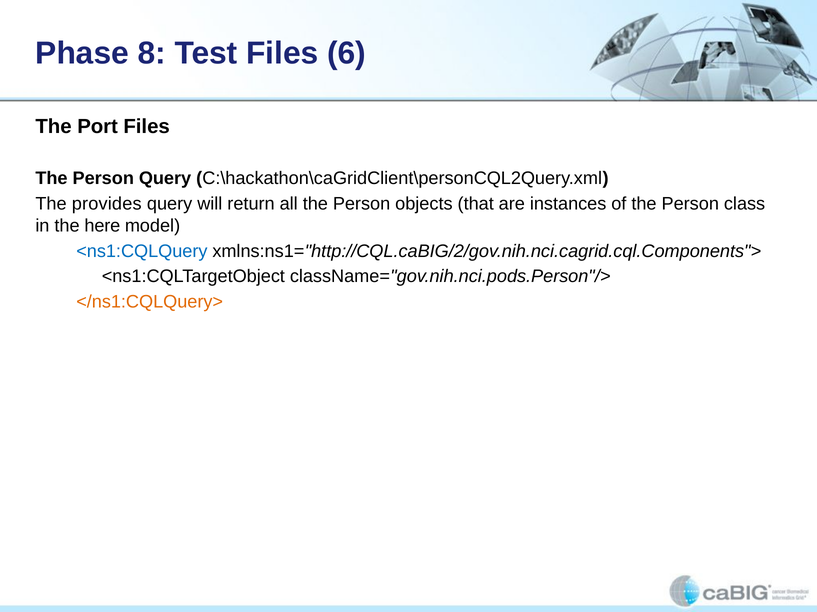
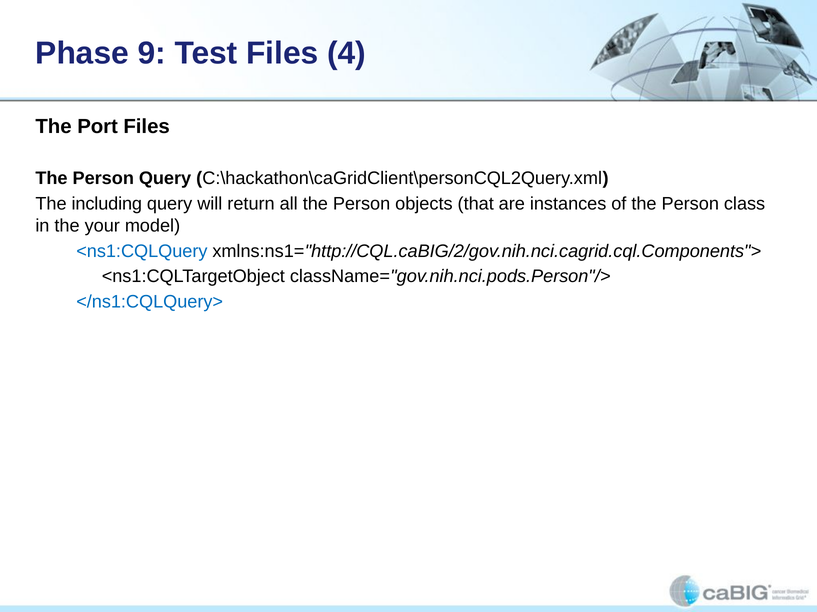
8: 8 -> 9
6: 6 -> 4
provides: provides -> including
here: here -> your
</ns1:CQLQuery> colour: orange -> blue
